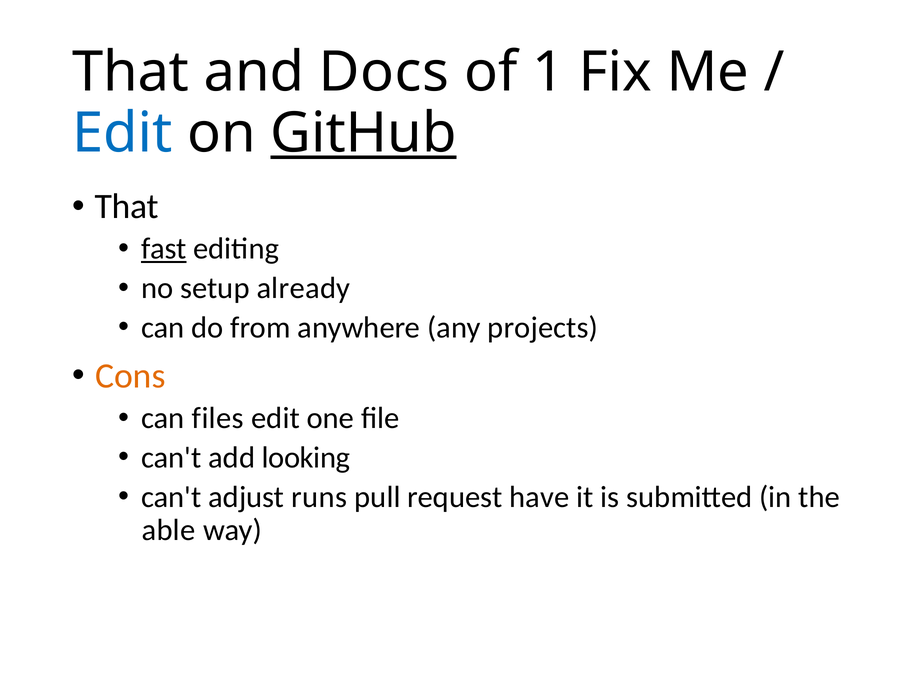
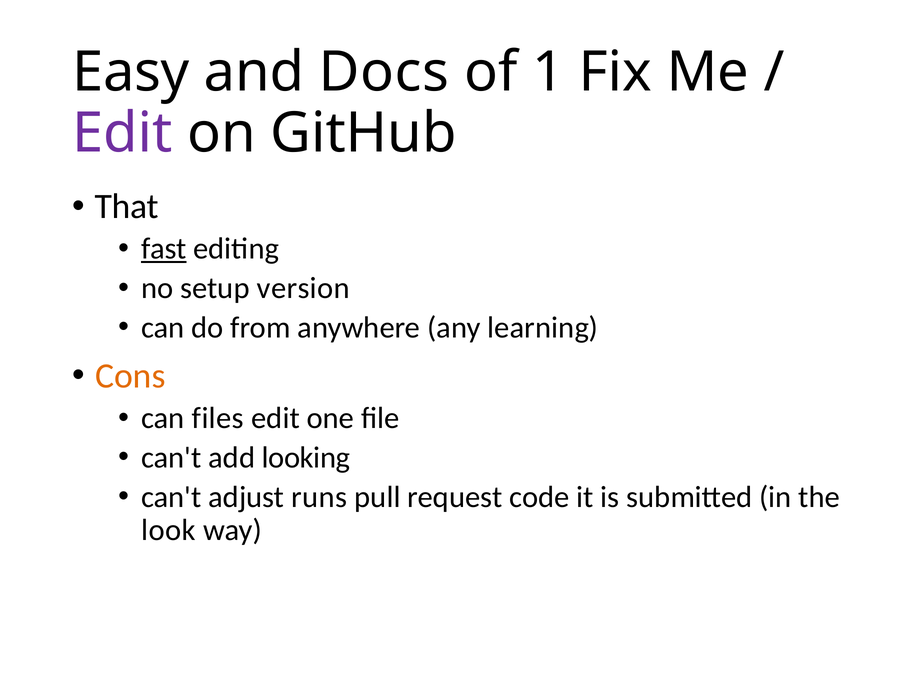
That at (131, 73): That -> Easy
Edit at (122, 133) colour: blue -> purple
GitHub underline: present -> none
already: already -> version
projects: projects -> learning
have: have -> code
able: able -> look
